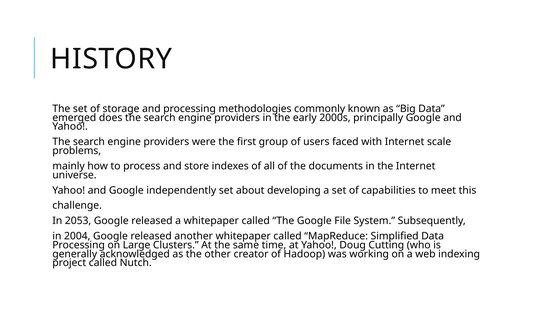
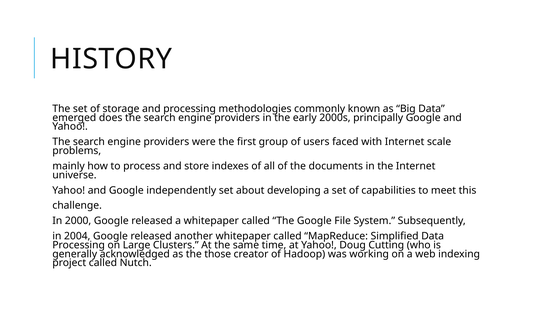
2053: 2053 -> 2000
other: other -> those
